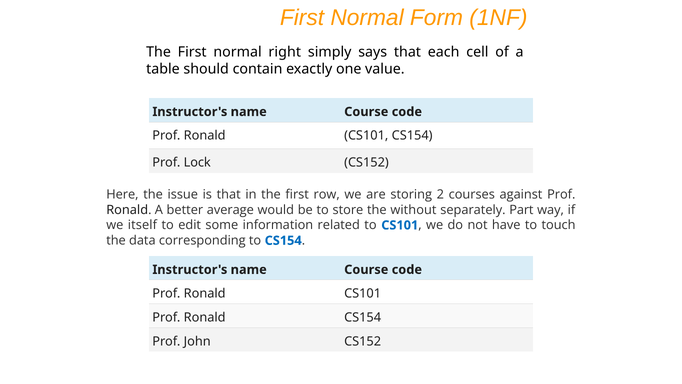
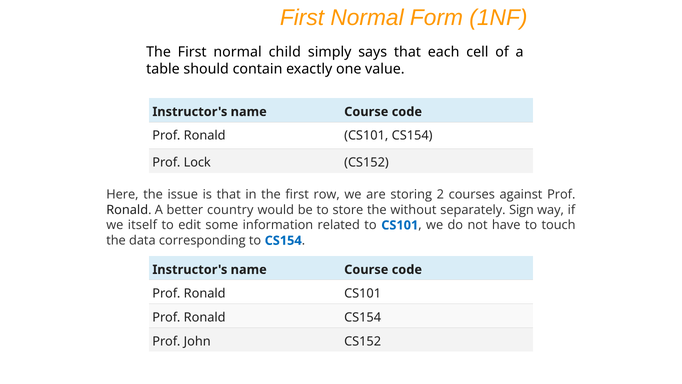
right: right -> child
average: average -> country
Part: Part -> Sign
